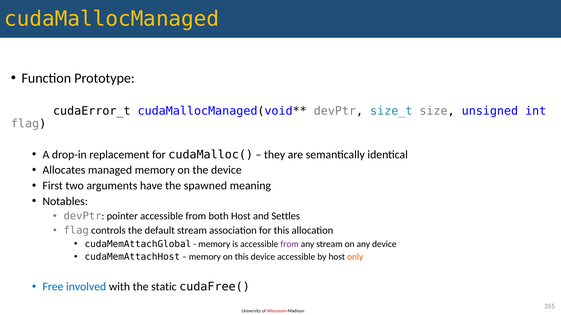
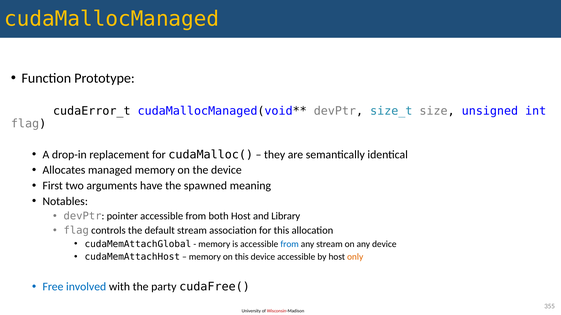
Settles: Settles -> Library
from at (290, 244) colour: purple -> blue
static: static -> party
